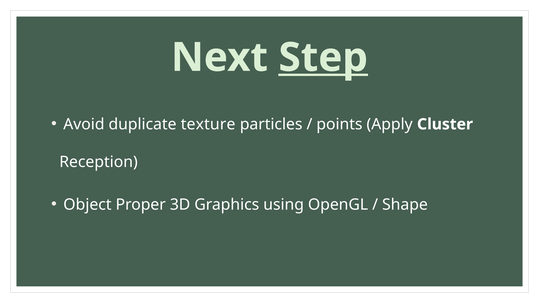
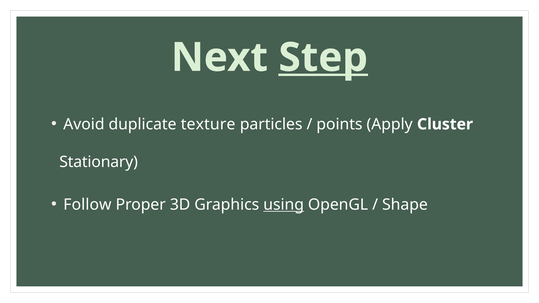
Reception: Reception -> Stationary
Object: Object -> Follow
using underline: none -> present
